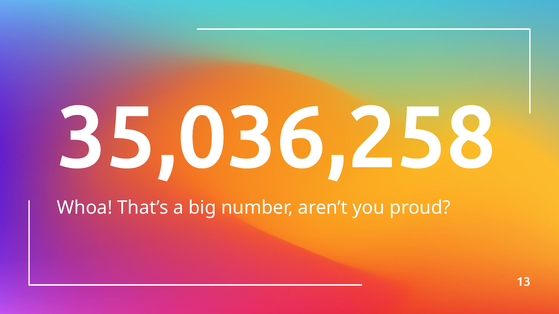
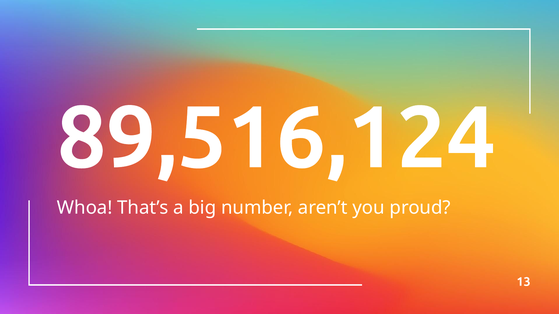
35,036,258: 35,036,258 -> 89,516,124
